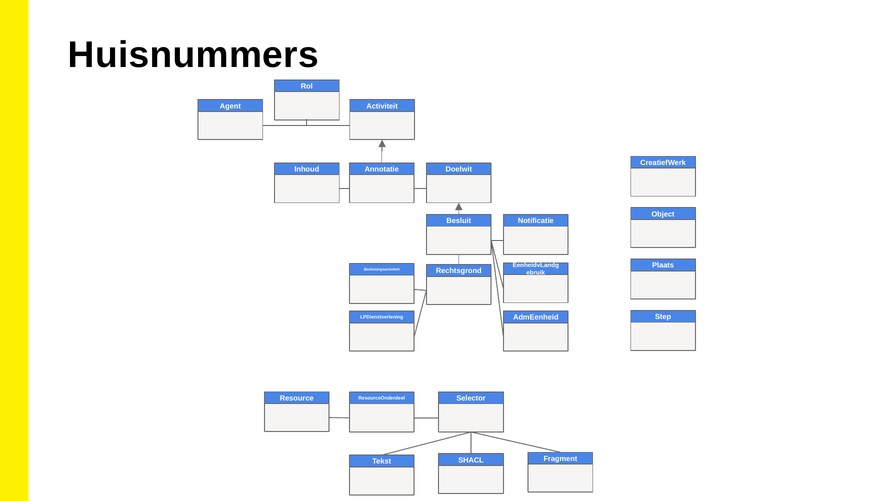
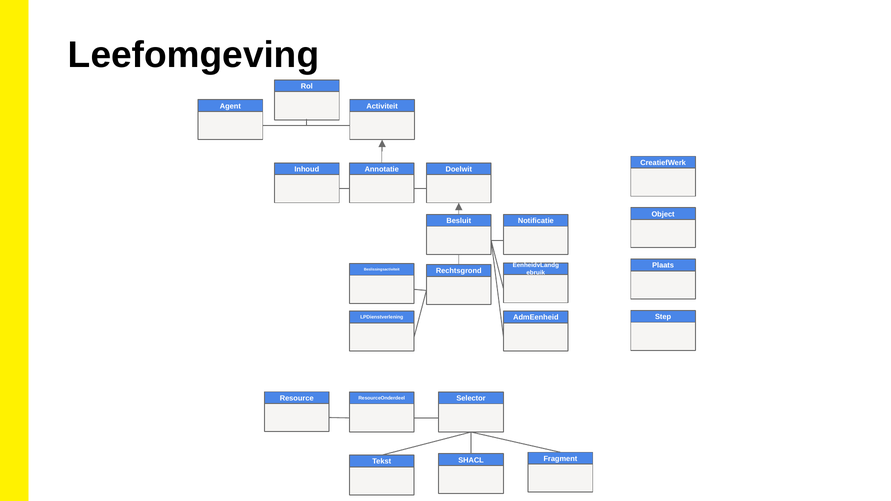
Huisnummers: Huisnummers -> Leefomgeving
